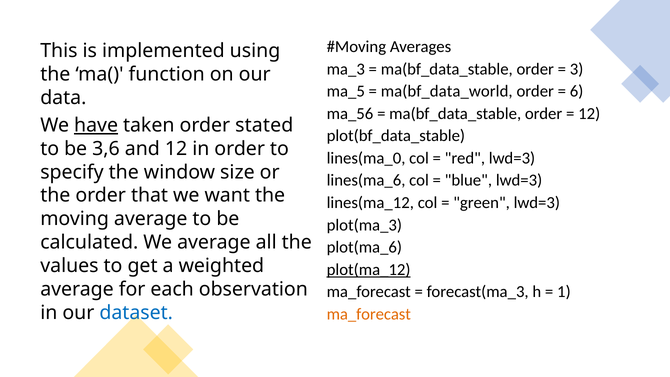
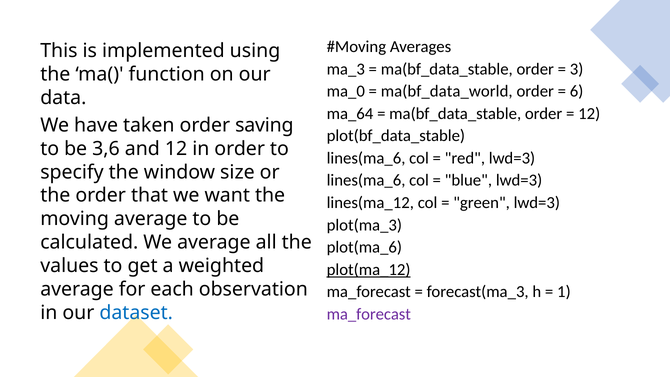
ma_5: ma_5 -> ma_0
ma_56: ma_56 -> ma_64
have underline: present -> none
stated: stated -> saving
lines(ma_0 at (366, 158): lines(ma_0 -> lines(ma_6
ma_forecast at (369, 314) colour: orange -> purple
